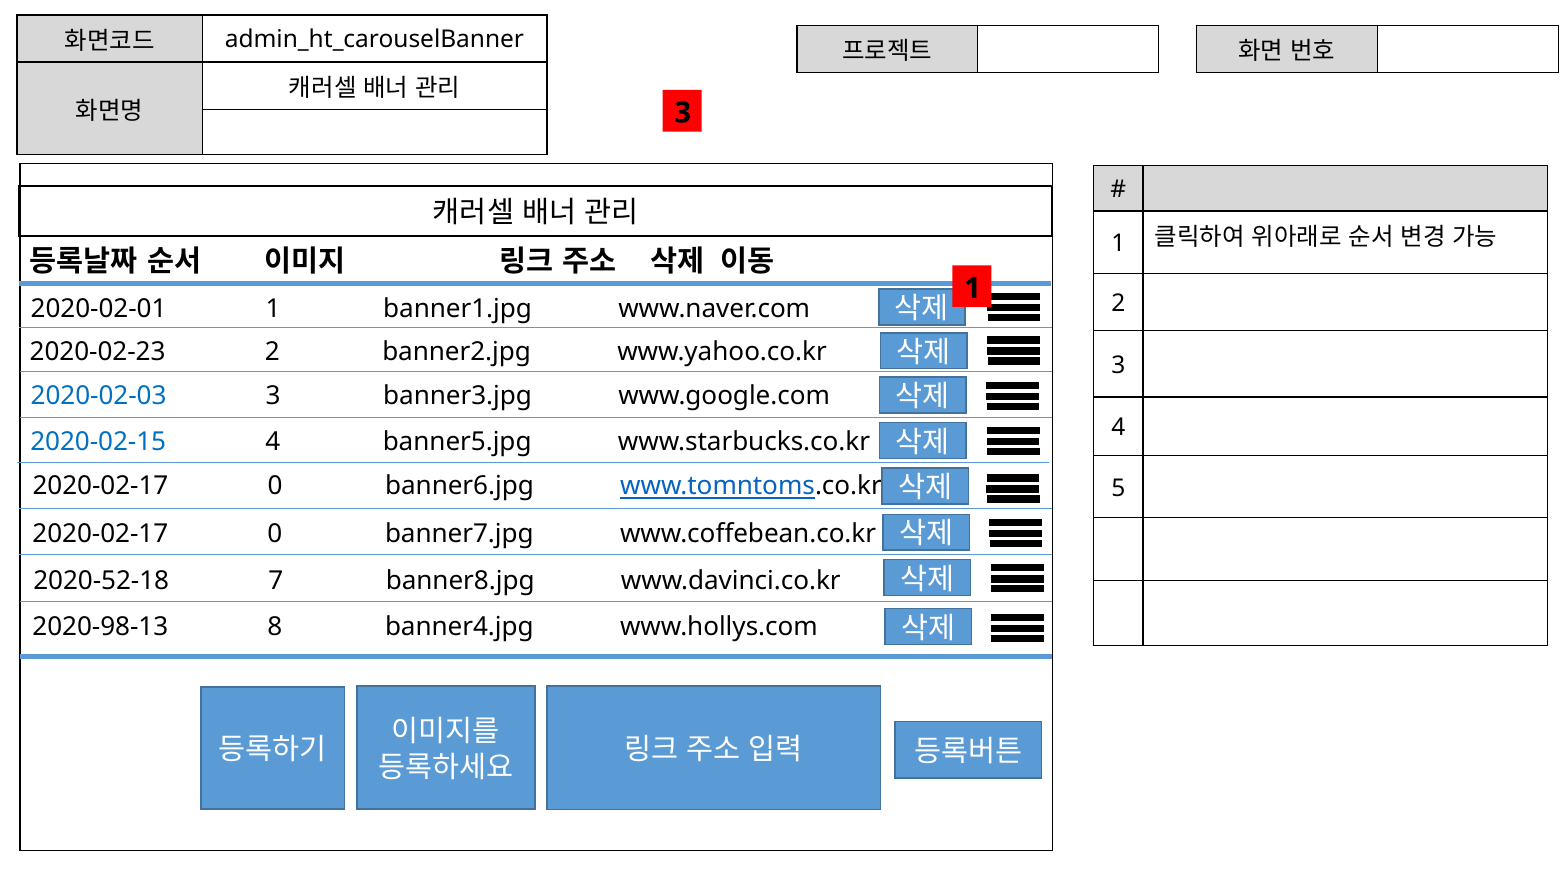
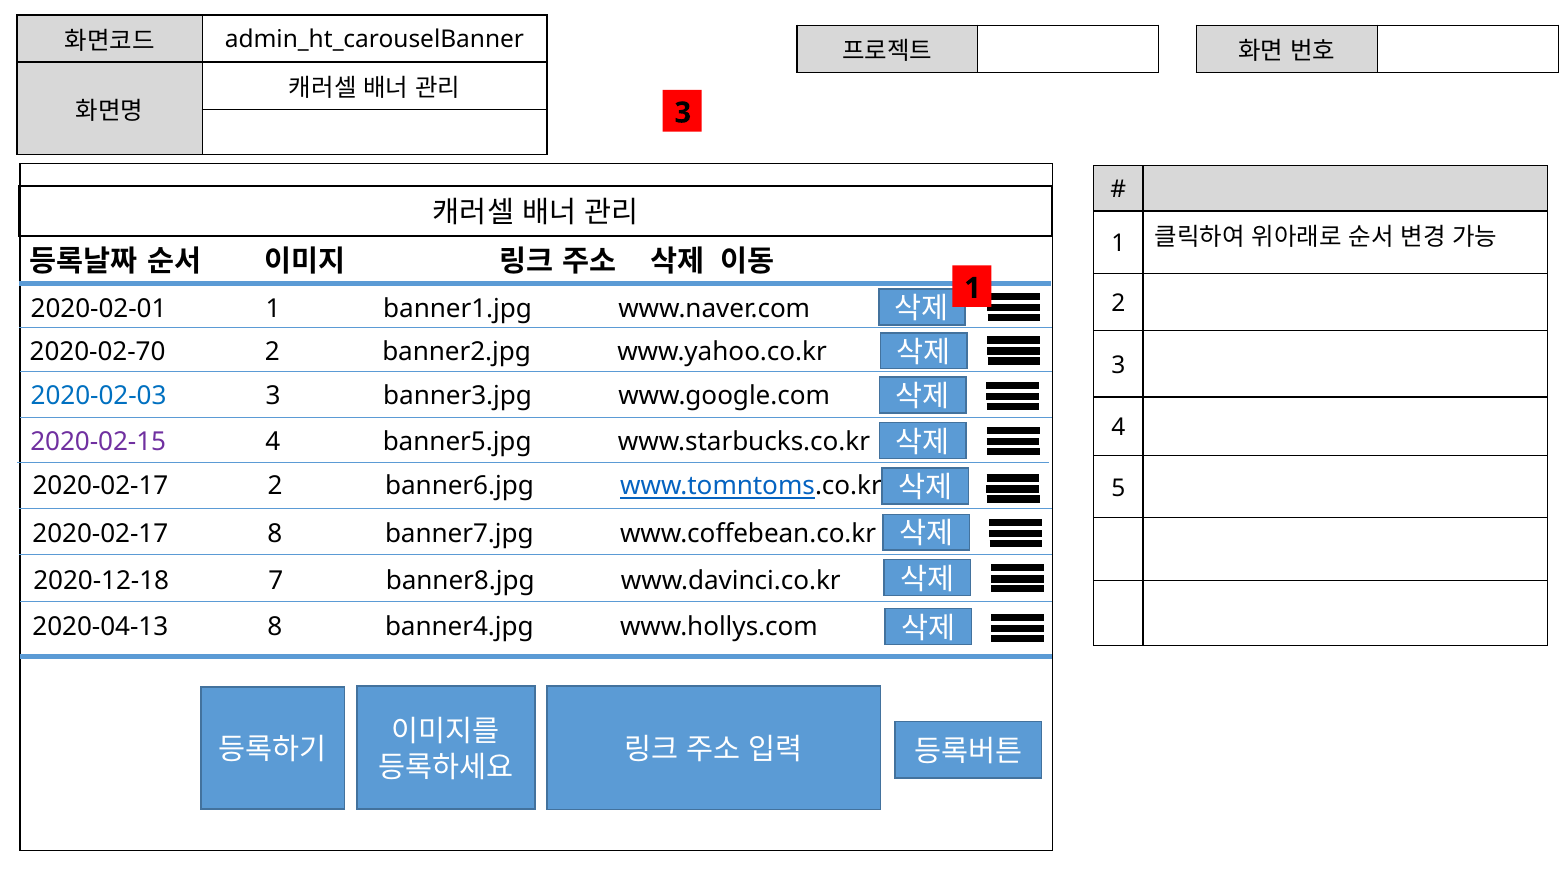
2020-02-23: 2020-02-23 -> 2020-02-70
2020-02-15 colour: blue -> purple
0 at (275, 486): 0 -> 2
0 at (275, 535): 0 -> 8
2020-52-18: 2020-52-18 -> 2020-12-18
2020-98-13: 2020-98-13 -> 2020-04-13
